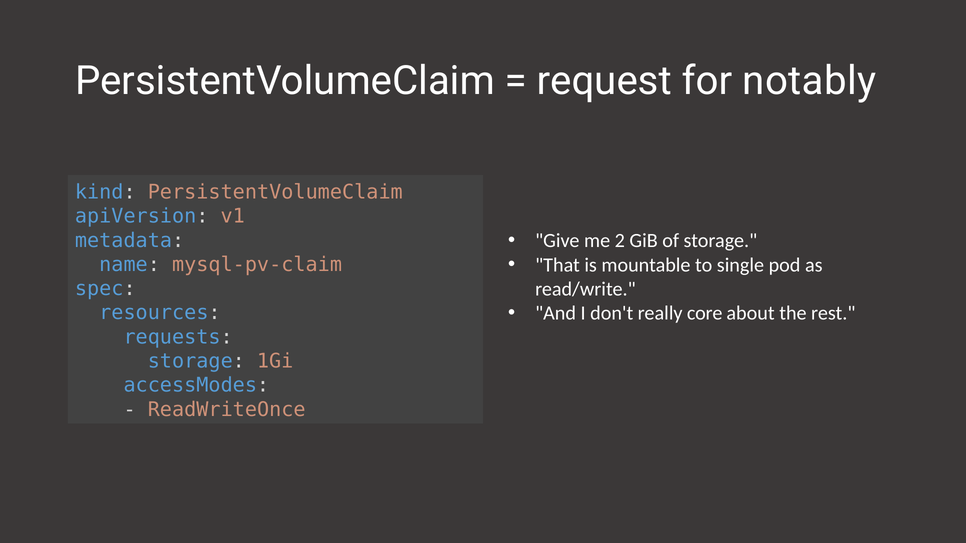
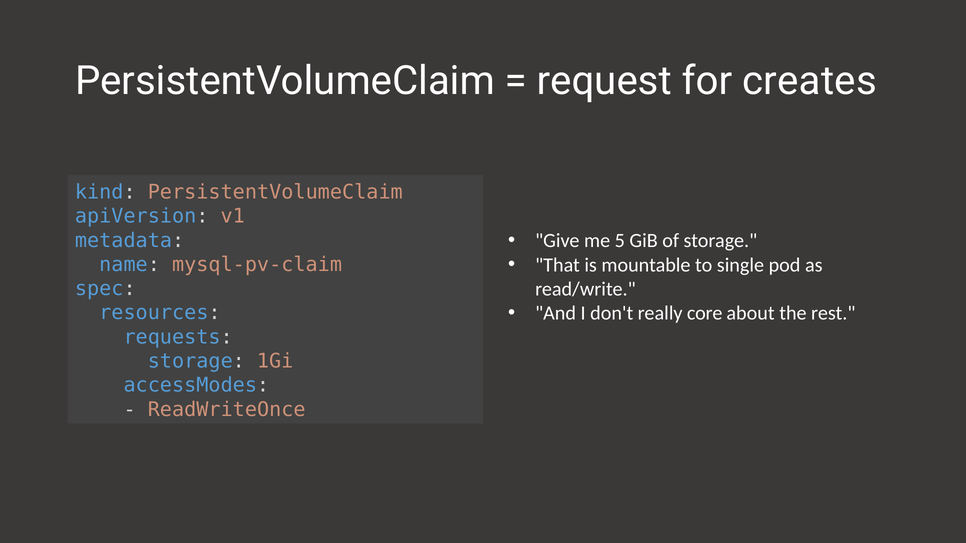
notably: notably -> creates
2: 2 -> 5
